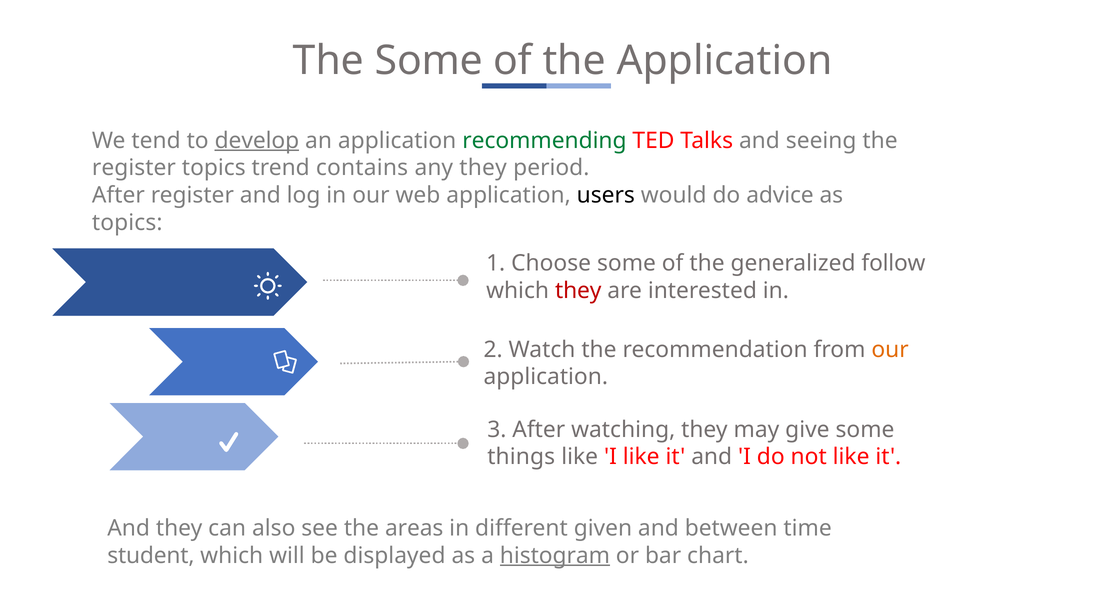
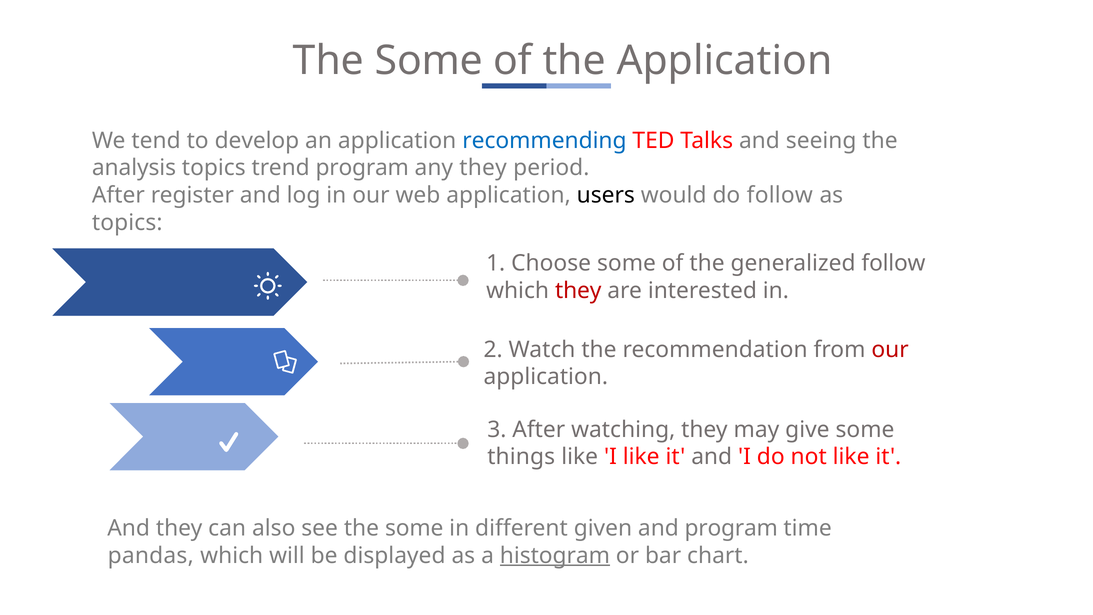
develop underline: present -> none
recommending colour: green -> blue
register at (134, 168): register -> analysis
trend contains: contains -> program
do advice: advice -> follow
our at (890, 349) colour: orange -> red
see the areas: areas -> some
and between: between -> program
student: student -> pandas
